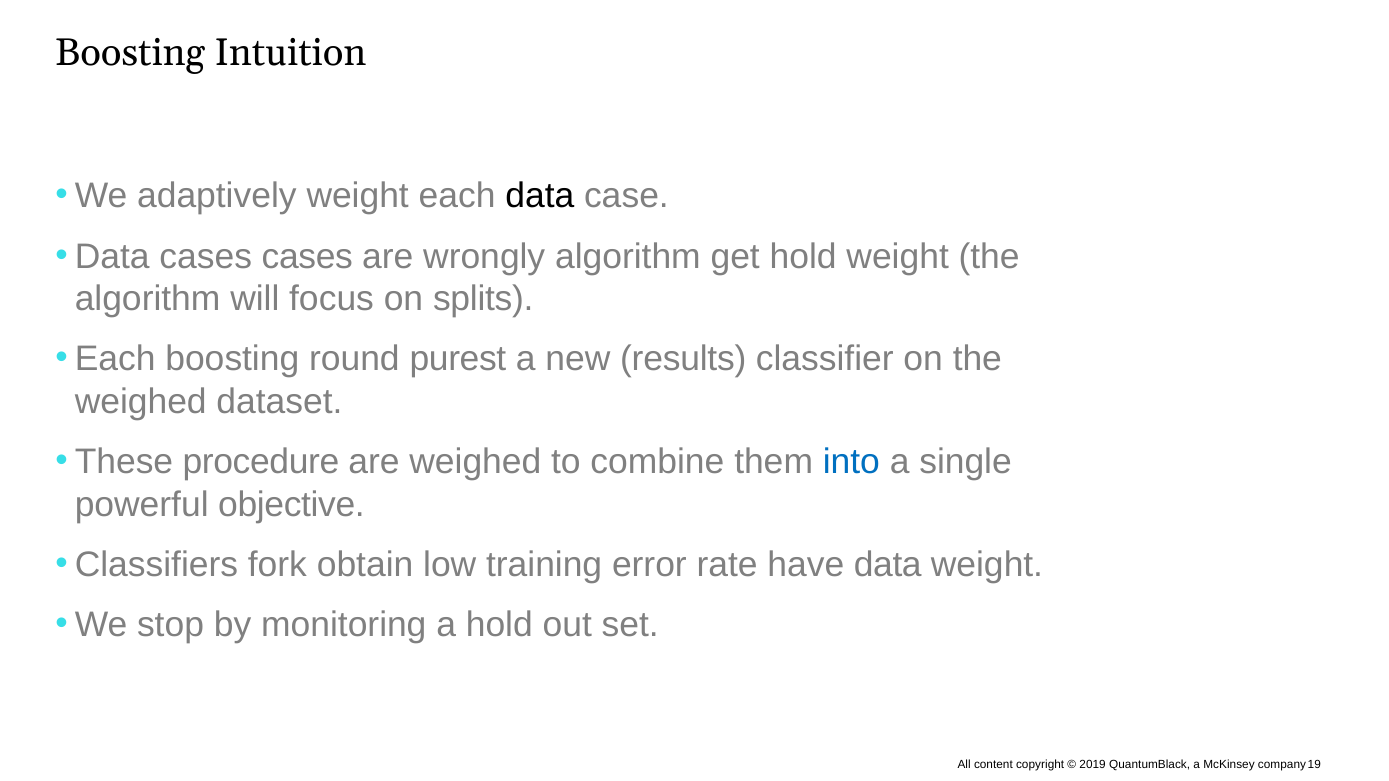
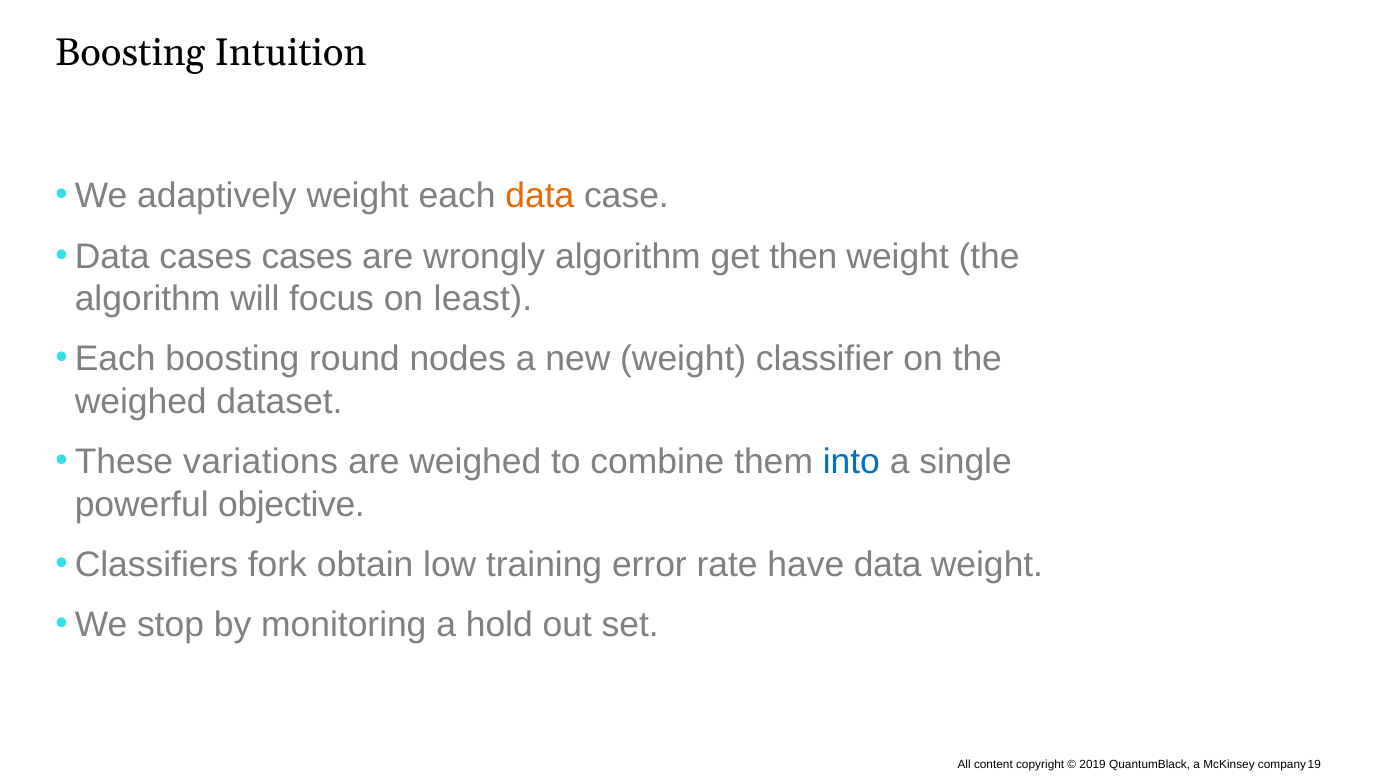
data at (540, 196) colour: black -> orange
get hold: hold -> then
splits: splits -> least
purest: purest -> nodes
new results: results -> weight
procedure: procedure -> variations
